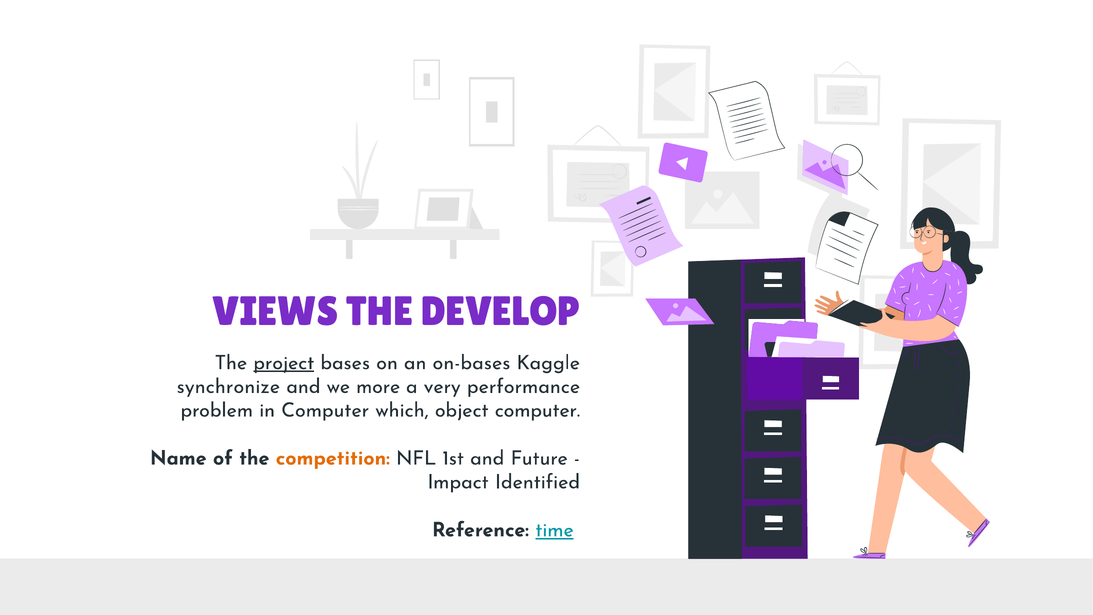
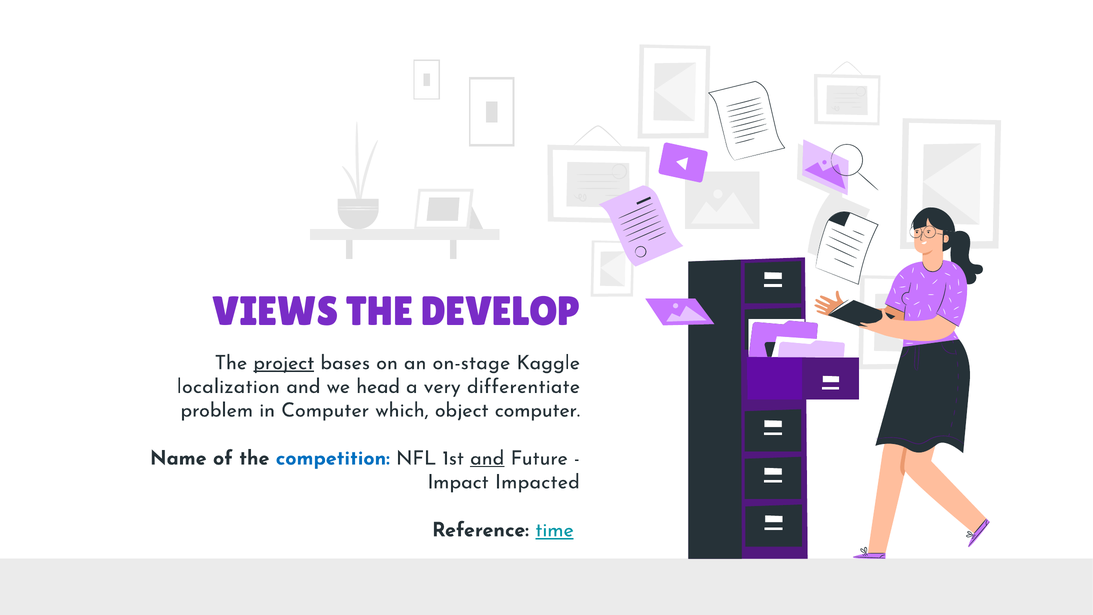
on-bases: on-bases -> on-stage
synchronize: synchronize -> localization
more: more -> head
performance: performance -> differentiate
competition colour: orange -> blue
and at (487, 458) underline: none -> present
Identified: Identified -> Impacted
